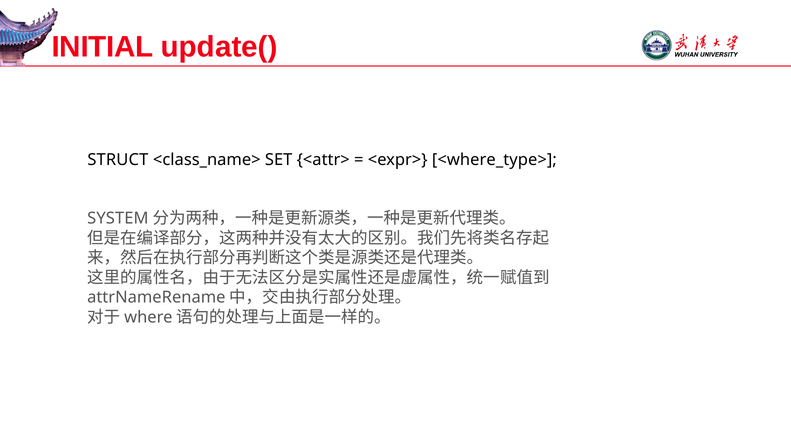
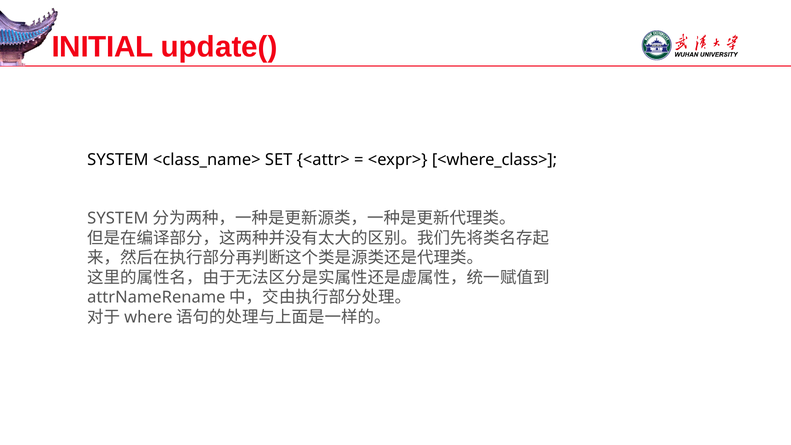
STRUCT at (118, 160): STRUCT -> SYSTEM
<where_type>: <where_type> -> <where_class>
